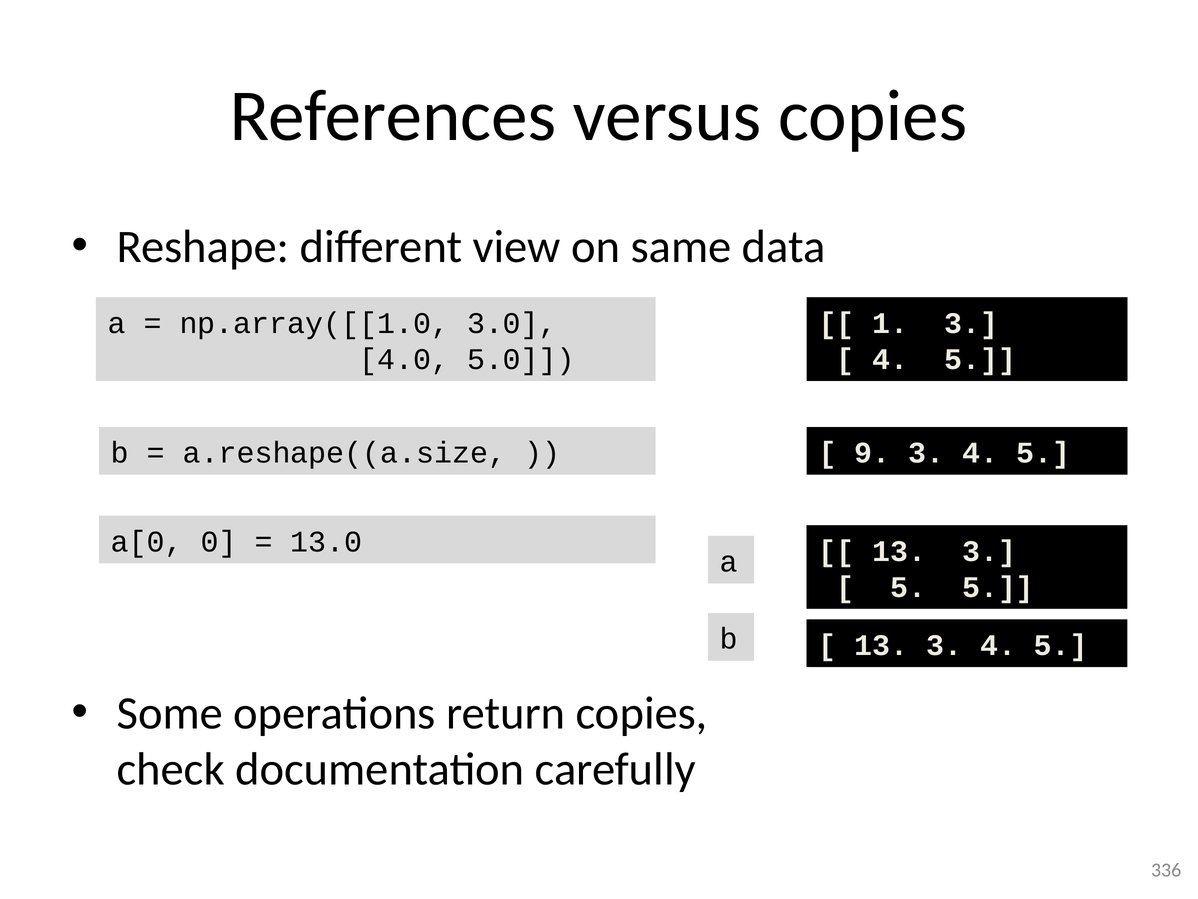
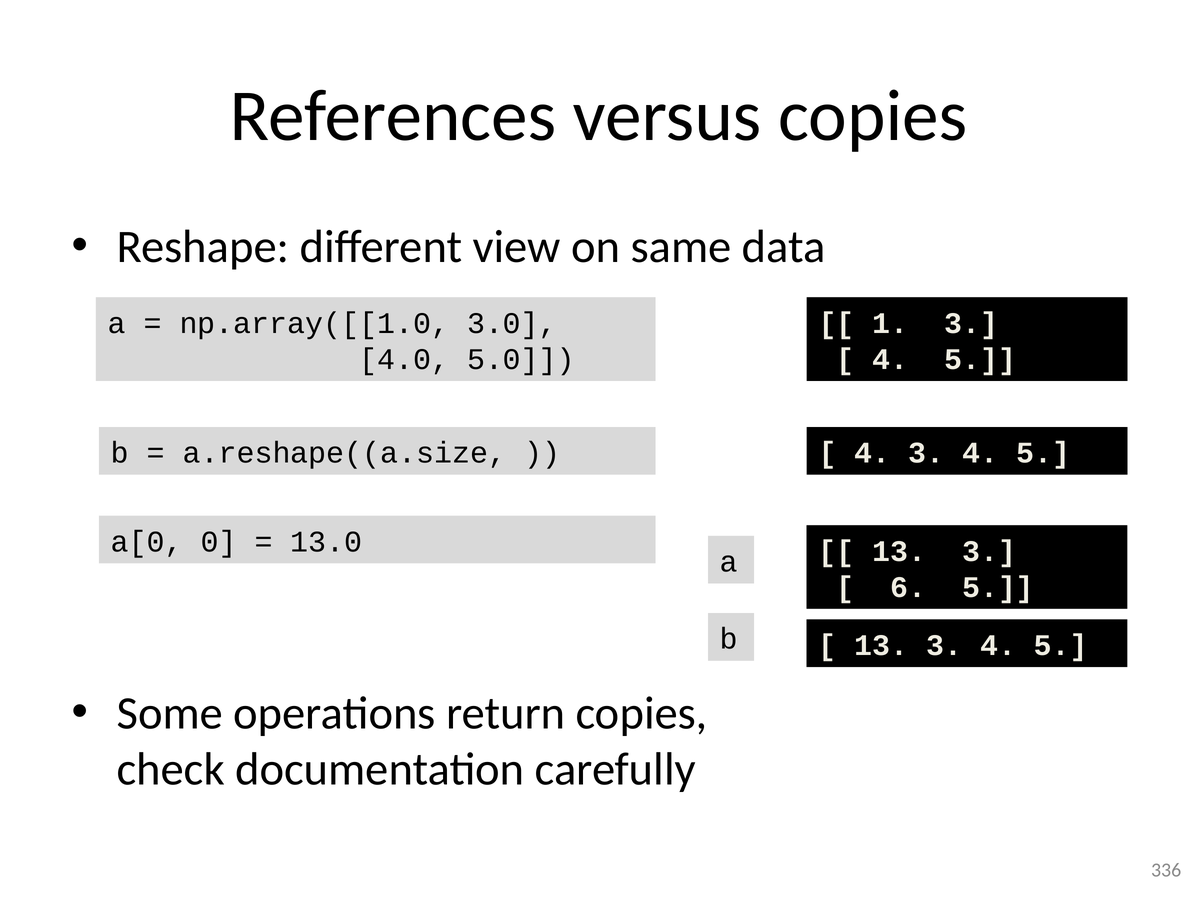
9 at (872, 453): 9 -> 4
5 at (908, 587): 5 -> 6
